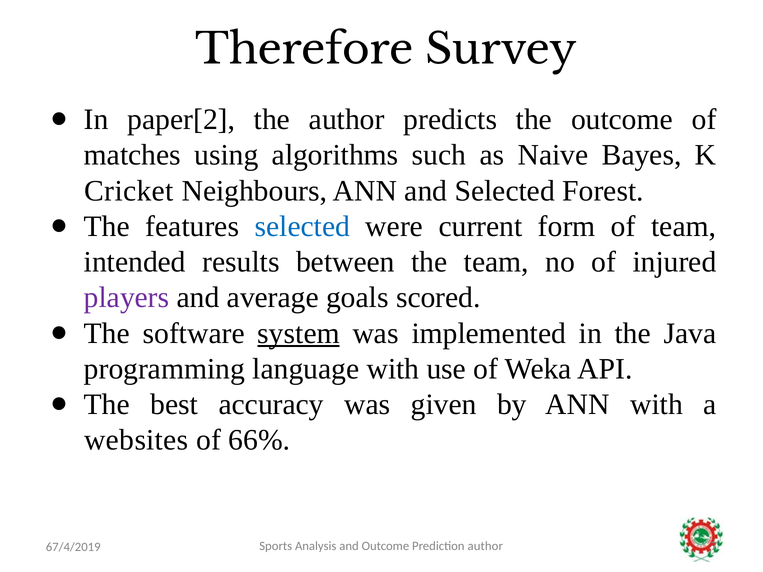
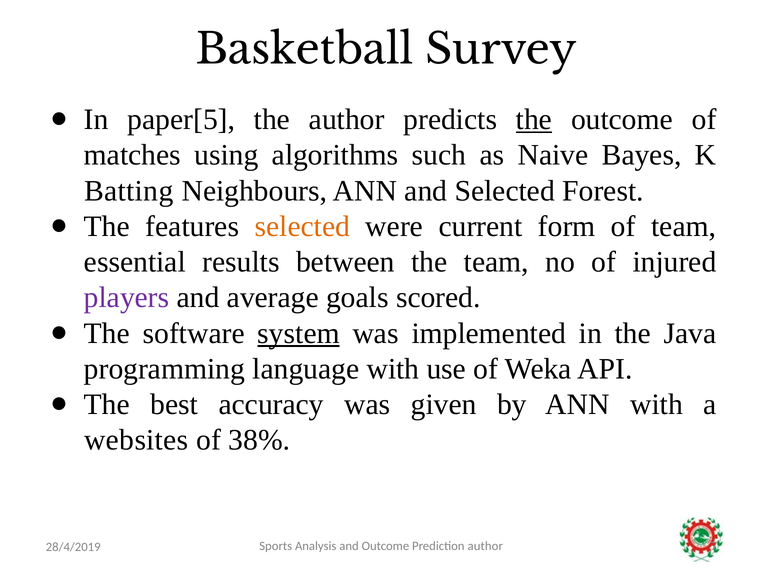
Therefore: Therefore -> Basketball
paper[2: paper[2 -> paper[5
the at (534, 120) underline: none -> present
Cricket: Cricket -> Batting
selected at (302, 227) colour: blue -> orange
intended: intended -> essential
66%: 66% -> 38%
67/4/2019: 67/4/2019 -> 28/4/2019
